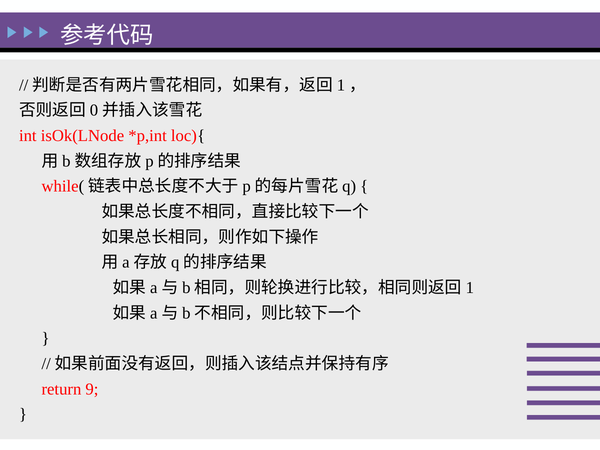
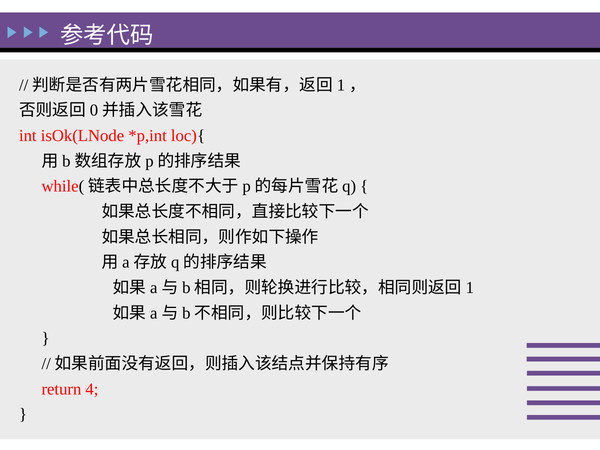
9: 9 -> 4
